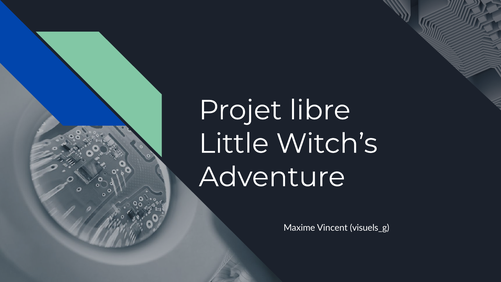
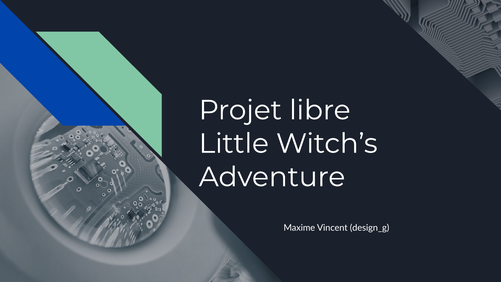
visuels_g: visuels_g -> design_g
